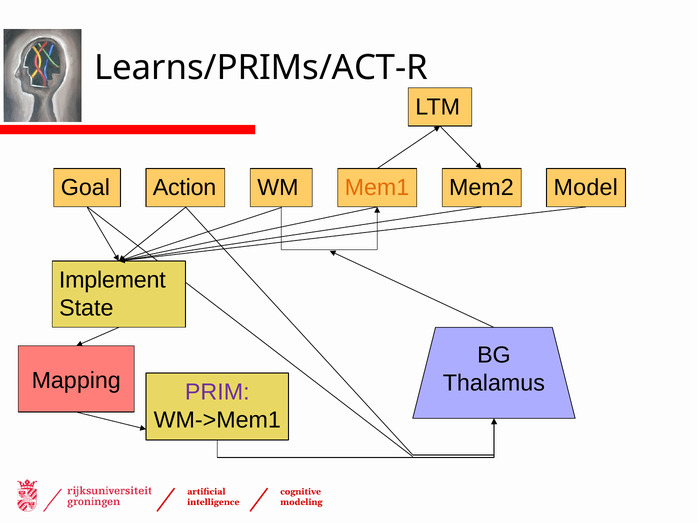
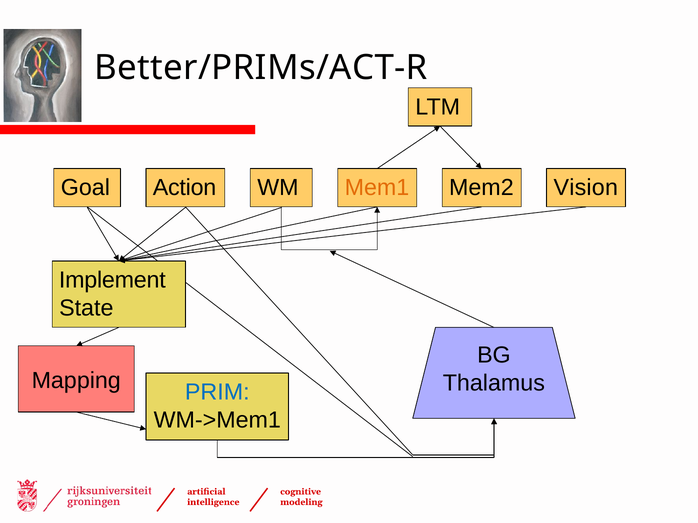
Learns/PRIMs/ACT-R: Learns/PRIMs/ACT-R -> Better/PRIMs/ACT-R
Model: Model -> Vision
PRIM colour: purple -> blue
